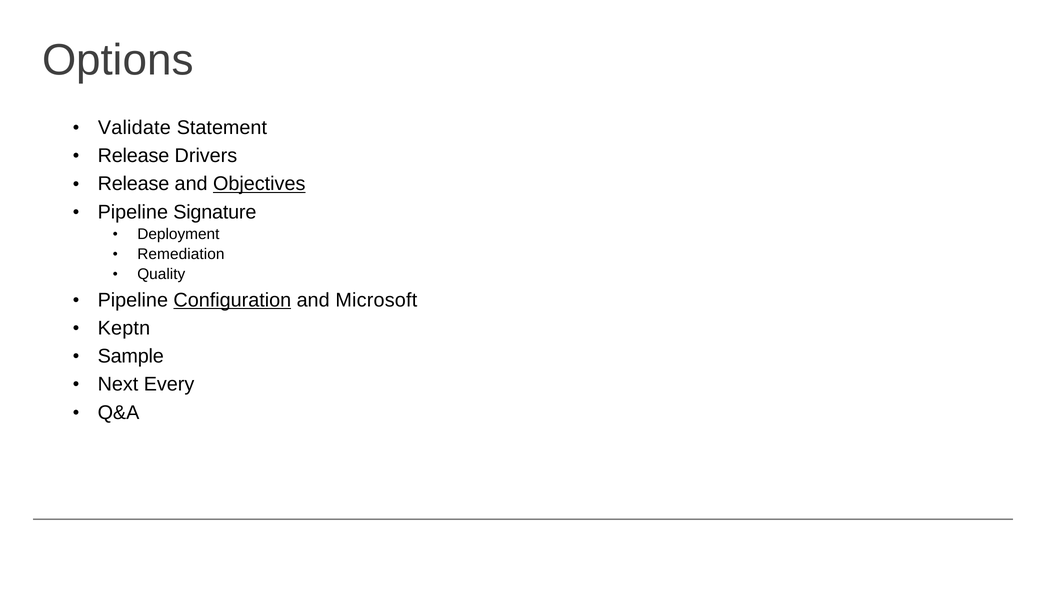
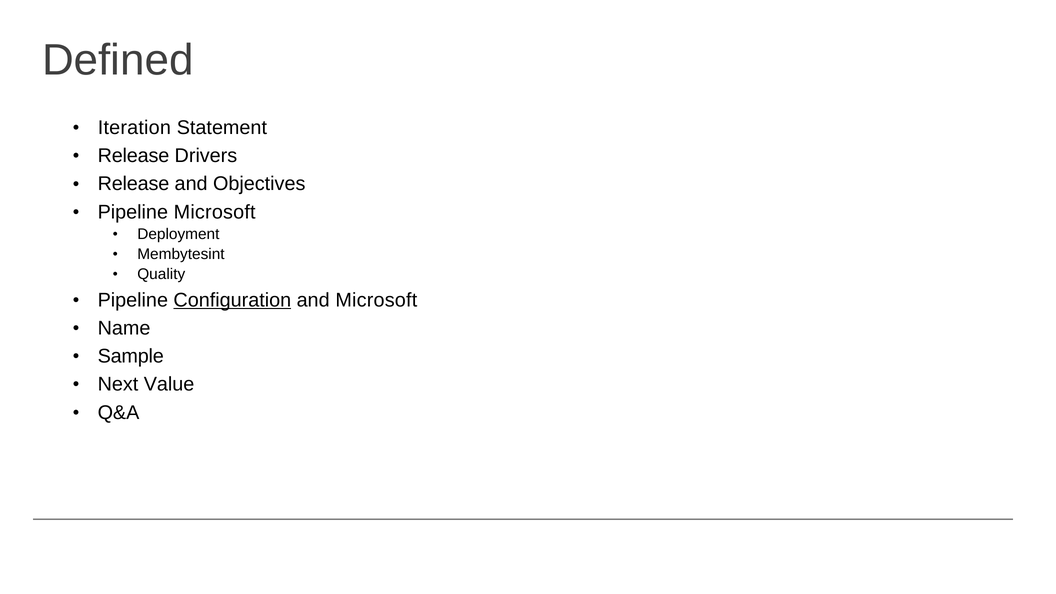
Options: Options -> Defined
Validate: Validate -> Iteration
Objectives underline: present -> none
Pipeline Signature: Signature -> Microsoft
Remediation: Remediation -> Membytesint
Keptn: Keptn -> Name
Every: Every -> Value
